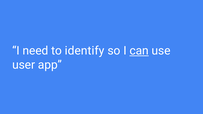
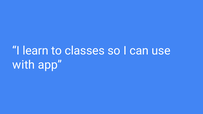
need: need -> learn
identify: identify -> classes
can underline: present -> none
user: user -> with
